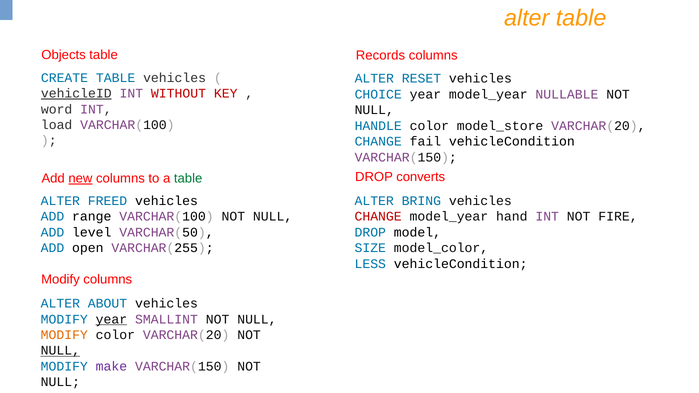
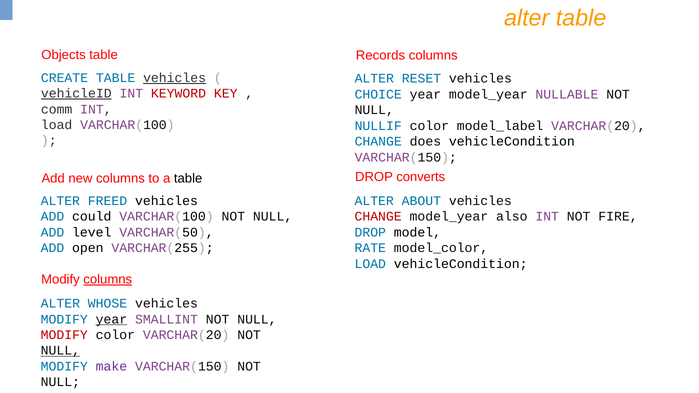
vehicles at (175, 78) underline: none -> present
WITHOUT: WITHOUT -> KEYWORD
word: word -> comm
HANDLE: HANDLE -> NULLIF
model_store: model_store -> model_label
fail: fail -> does
new underline: present -> none
table at (188, 178) colour: green -> black
BRING: BRING -> ABOUT
range: range -> could
hand: hand -> also
SIZE: SIZE -> RATE
LESS at (370, 264): LESS -> LOAD
columns at (108, 279) underline: none -> present
ABOUT: ABOUT -> WHOSE
MODIFY at (64, 335) colour: orange -> red
